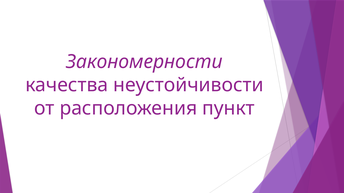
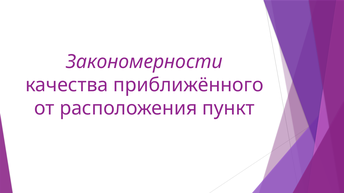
неустойчивости: неустойчивости -> приближённого
